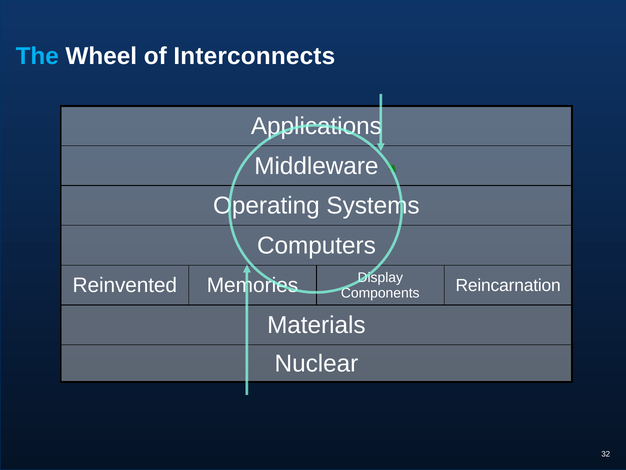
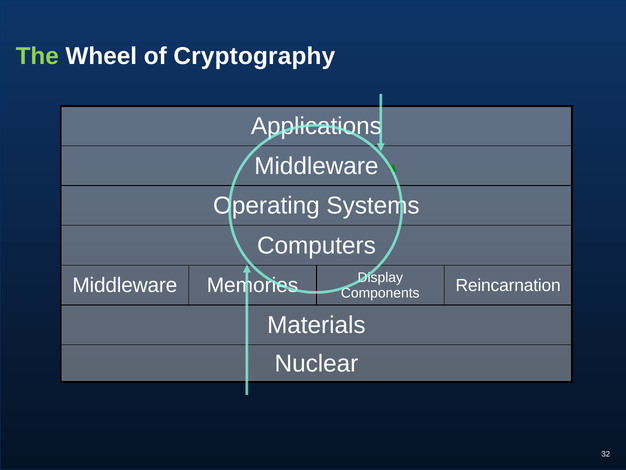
The colour: light blue -> light green
Interconnects: Interconnects -> Cryptography
Reinvented at (125, 285): Reinvented -> Middleware
